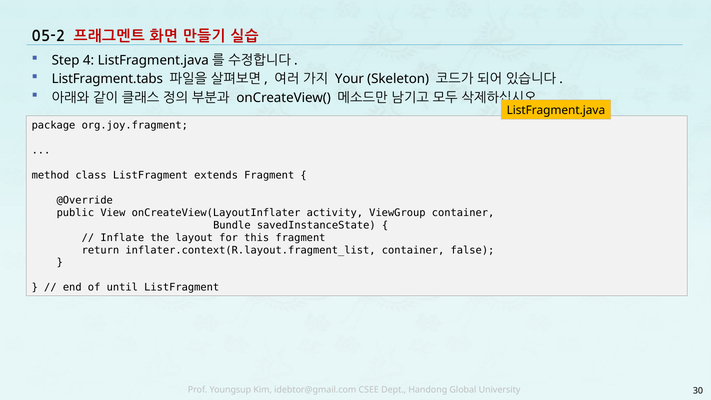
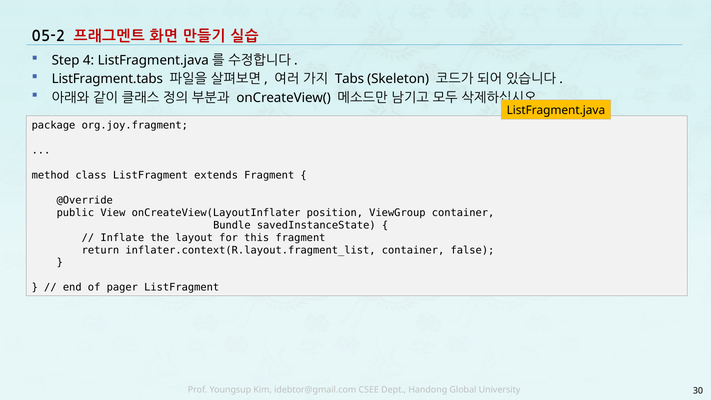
Your: Your -> Tabs
activity: activity -> position
until: until -> pager
